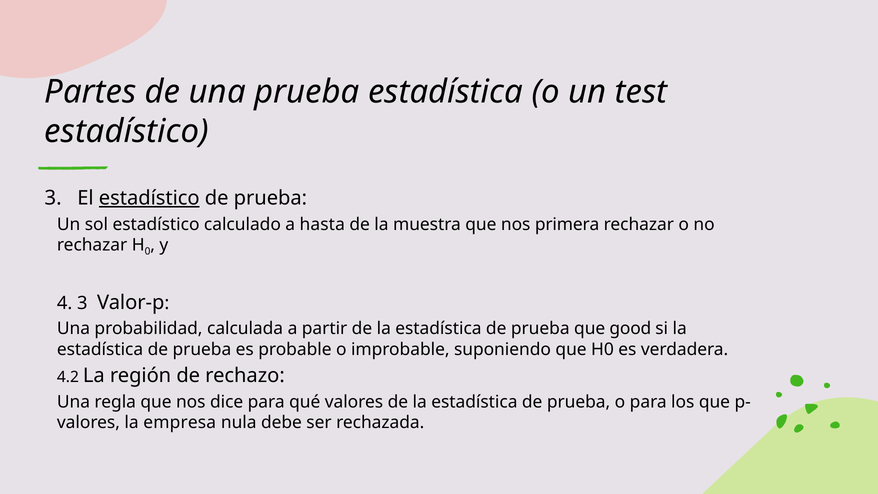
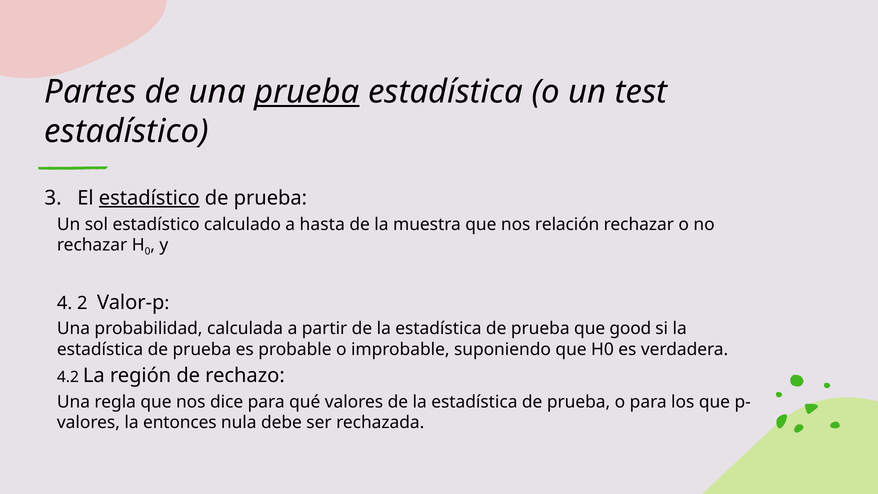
prueba at (307, 92) underline: none -> present
primera: primera -> relación
4 3: 3 -> 2
empresa: empresa -> entonces
